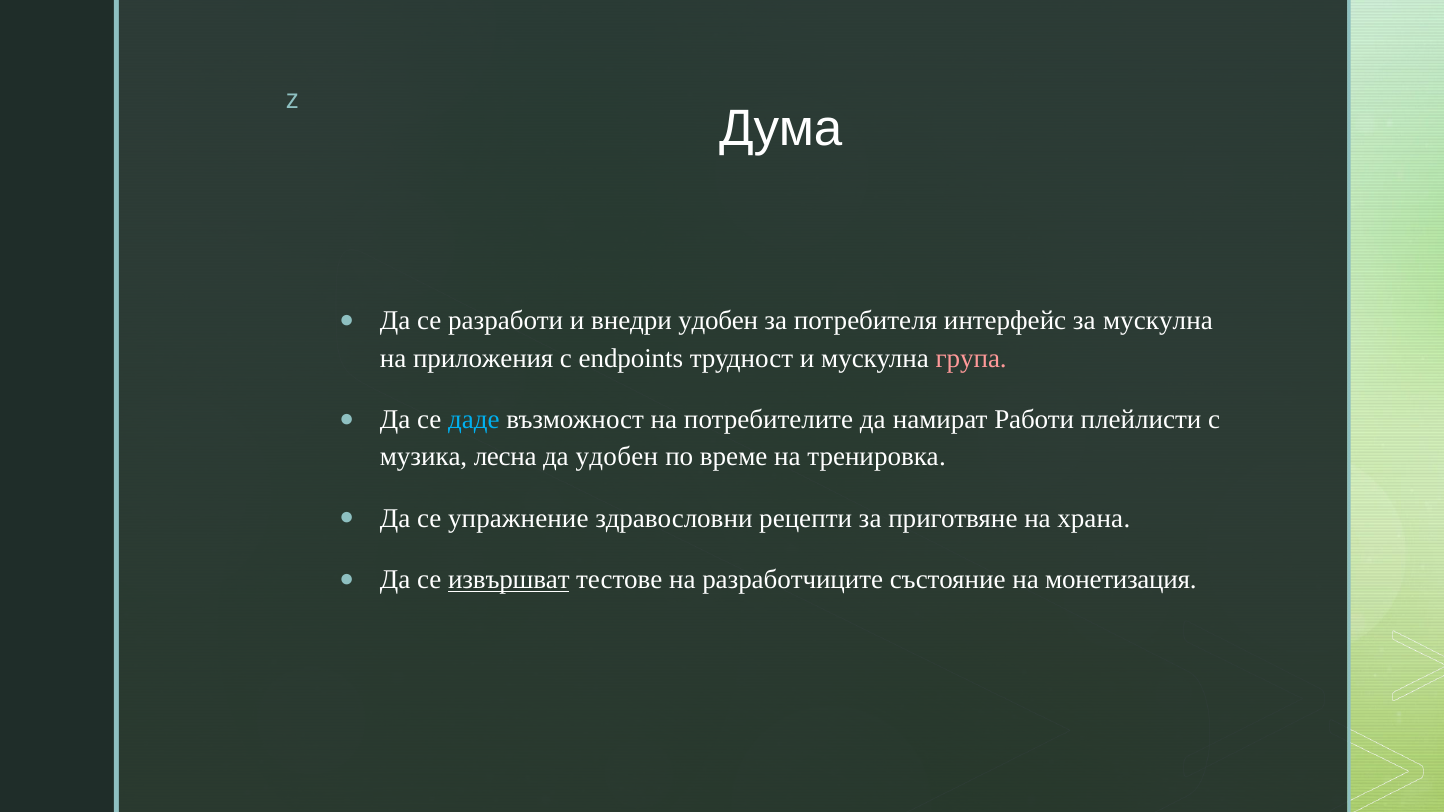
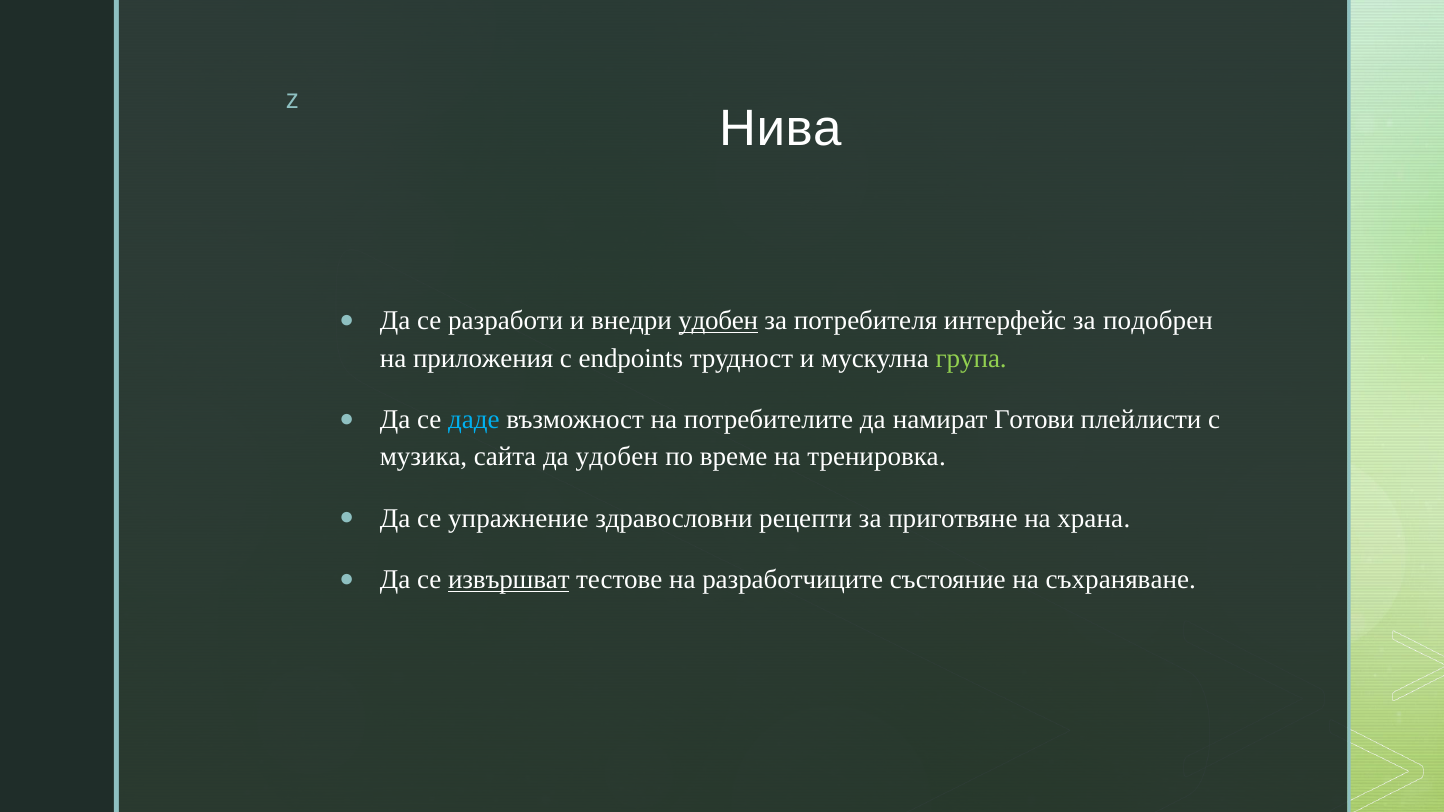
Дума: Дума -> Нива
удобен at (718, 321) underline: none -> present
за мускулна: мускулна -> подобрен
група colour: pink -> light green
Работи: Работи -> Готови
лесна: лесна -> сайта
монетизация: монетизация -> съхраняване
